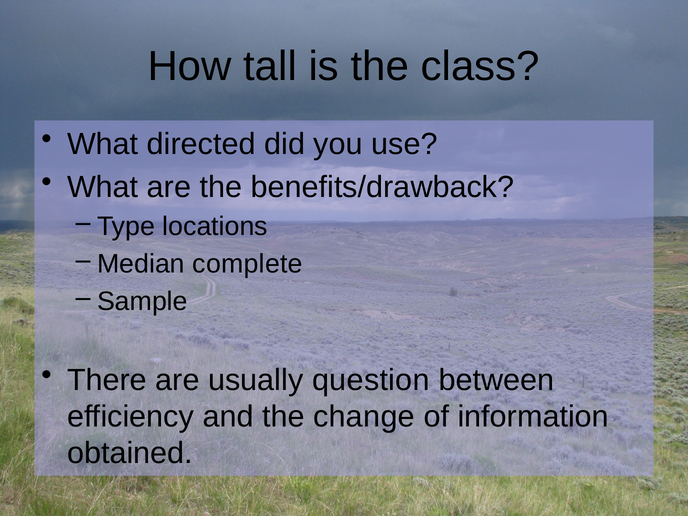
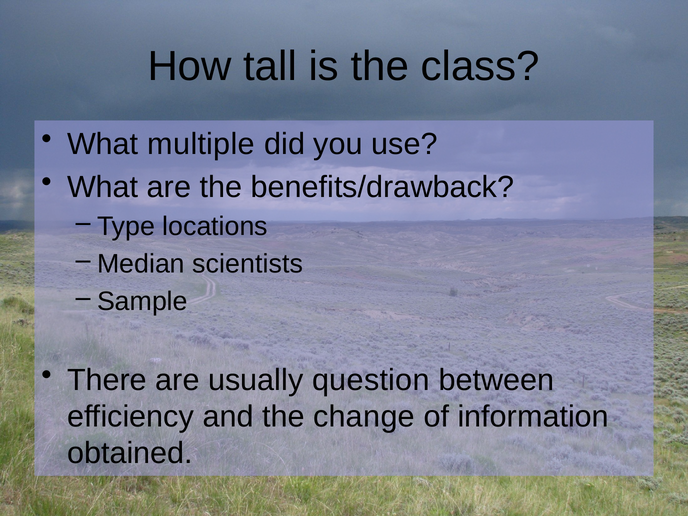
directed: directed -> multiple
complete: complete -> scientists
